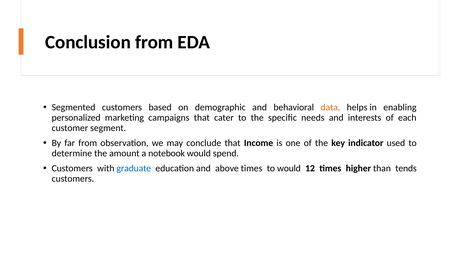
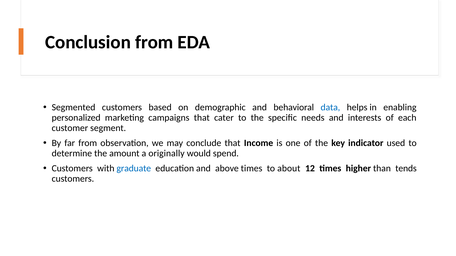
data colour: orange -> blue
notebook: notebook -> originally
to would: would -> about
